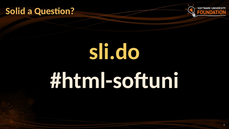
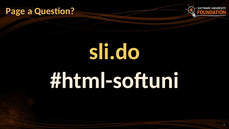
Solid: Solid -> Page
